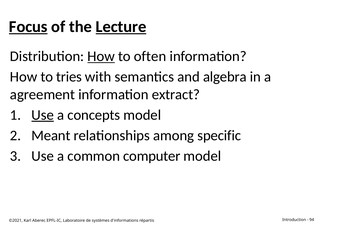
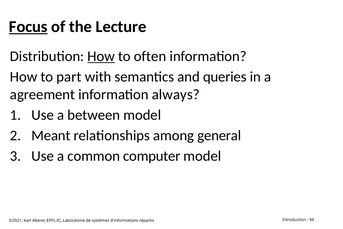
Lecture underline: present -> none
tries: tries -> part
algebra: algebra -> queries
extract: extract -> always
Use at (43, 115) underline: present -> none
concepts: concepts -> between
specific: specific -> general
